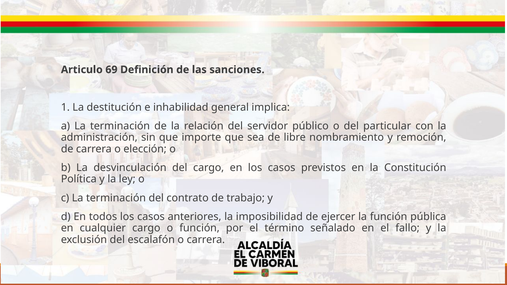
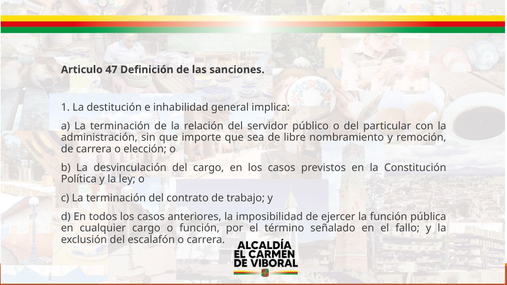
69: 69 -> 47
